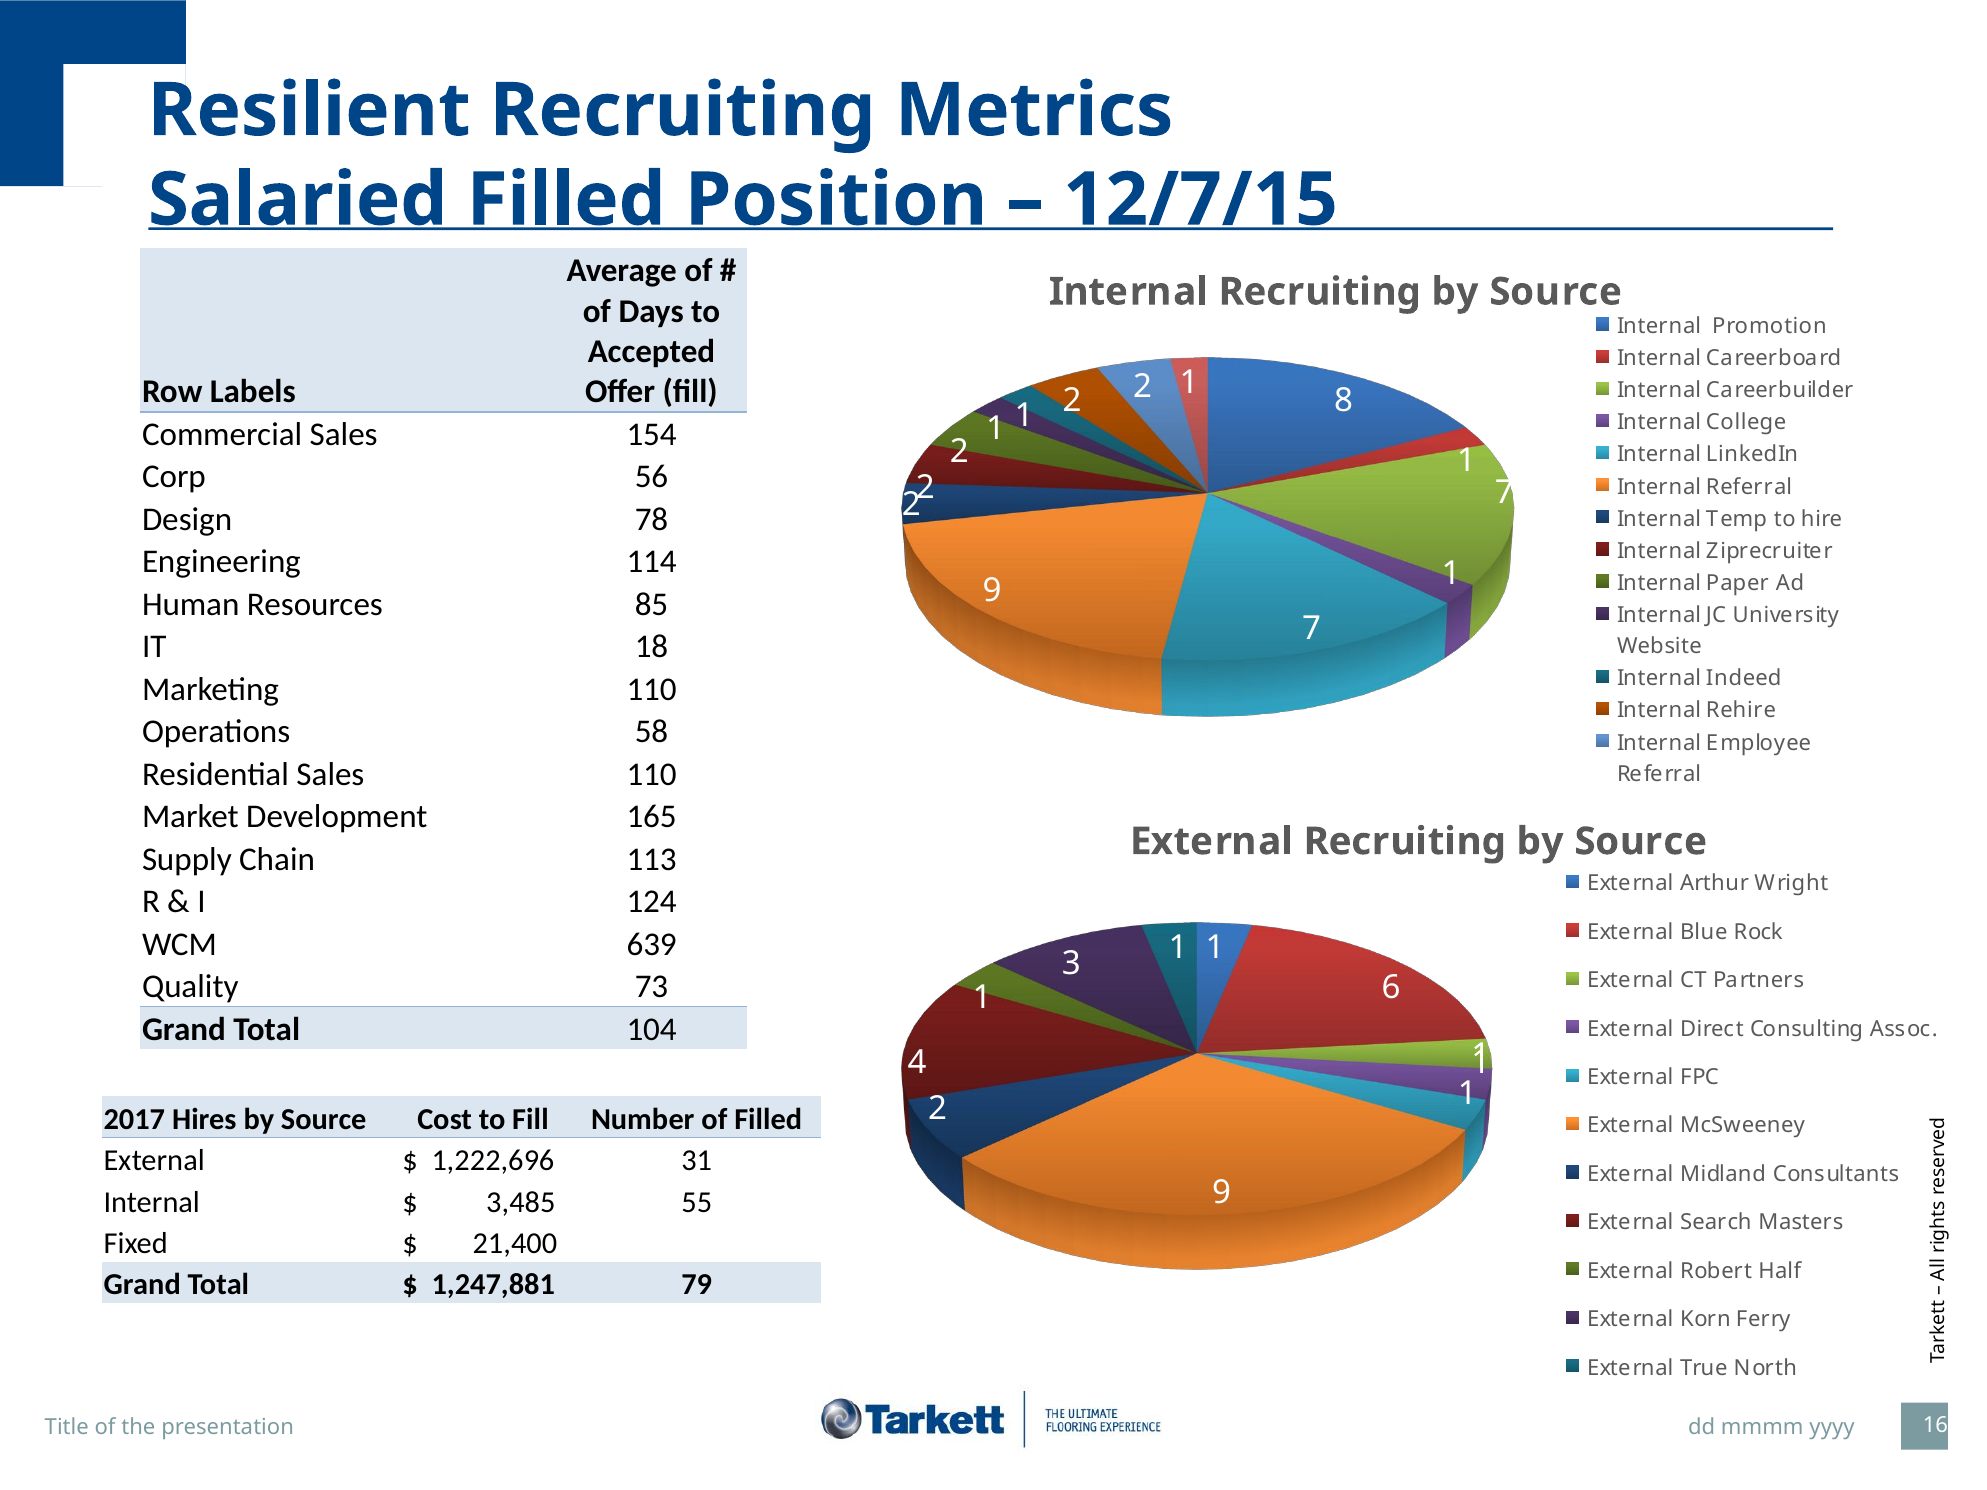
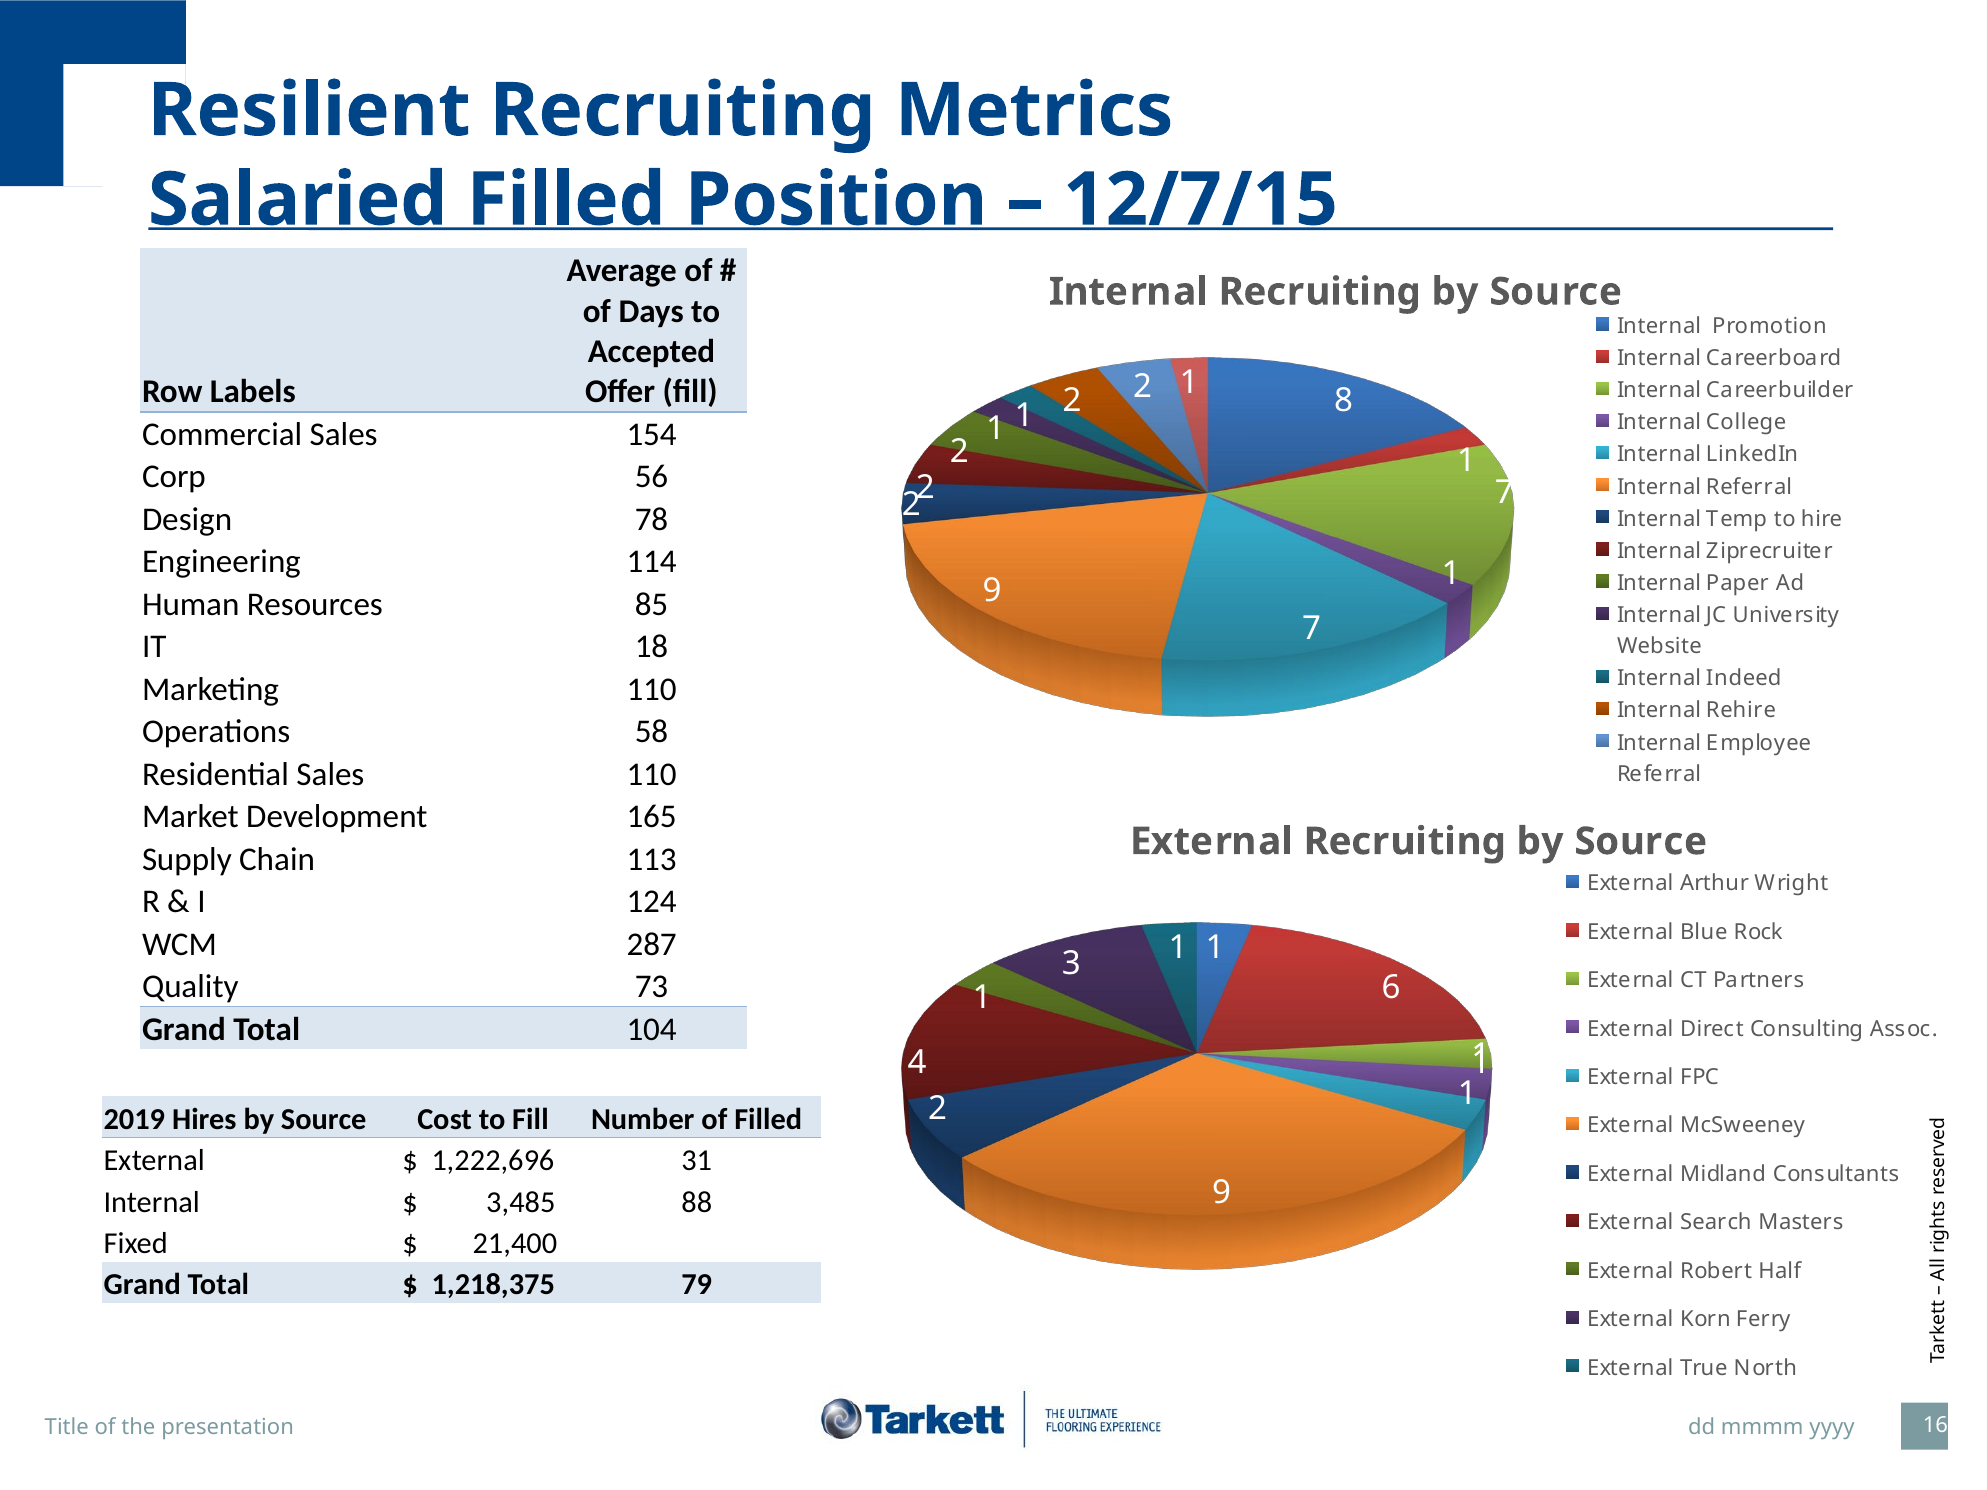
639: 639 -> 287
2017: 2017 -> 2019
55: 55 -> 88
1,247,881: 1,247,881 -> 1,218,375
